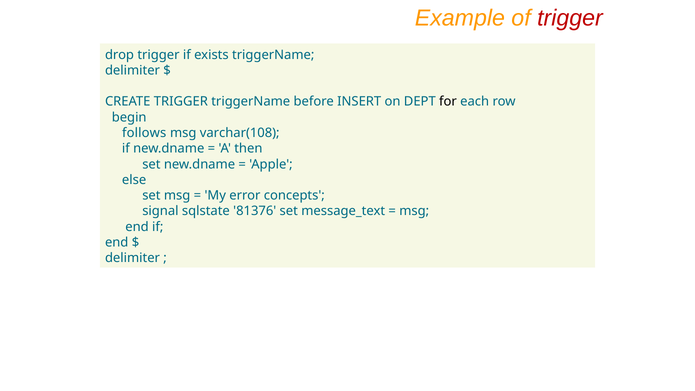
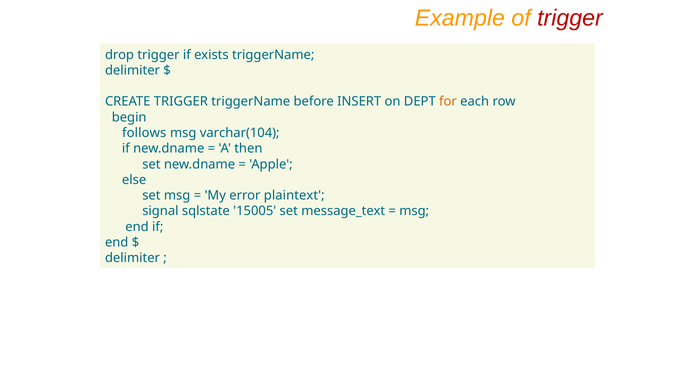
for colour: black -> orange
varchar(108: varchar(108 -> varchar(104
concepts: concepts -> plaintext
81376: 81376 -> 15005
